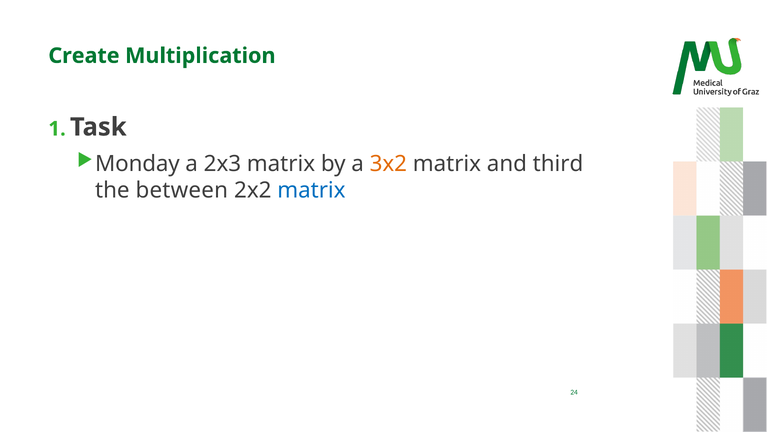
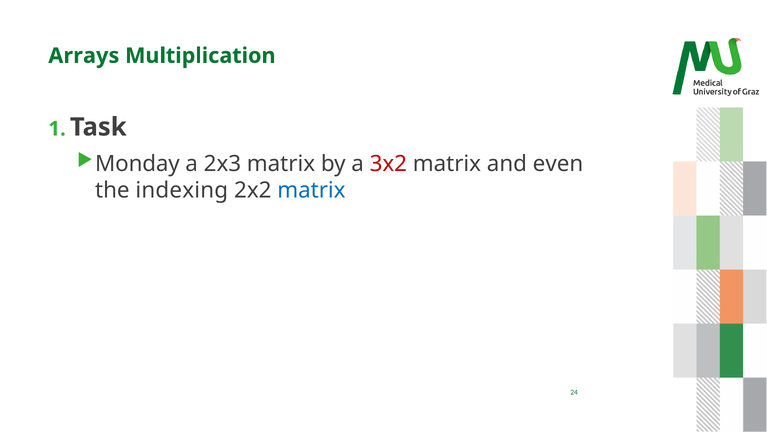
Create: Create -> Arrays
3x2 colour: orange -> red
third: third -> even
between: between -> indexing
